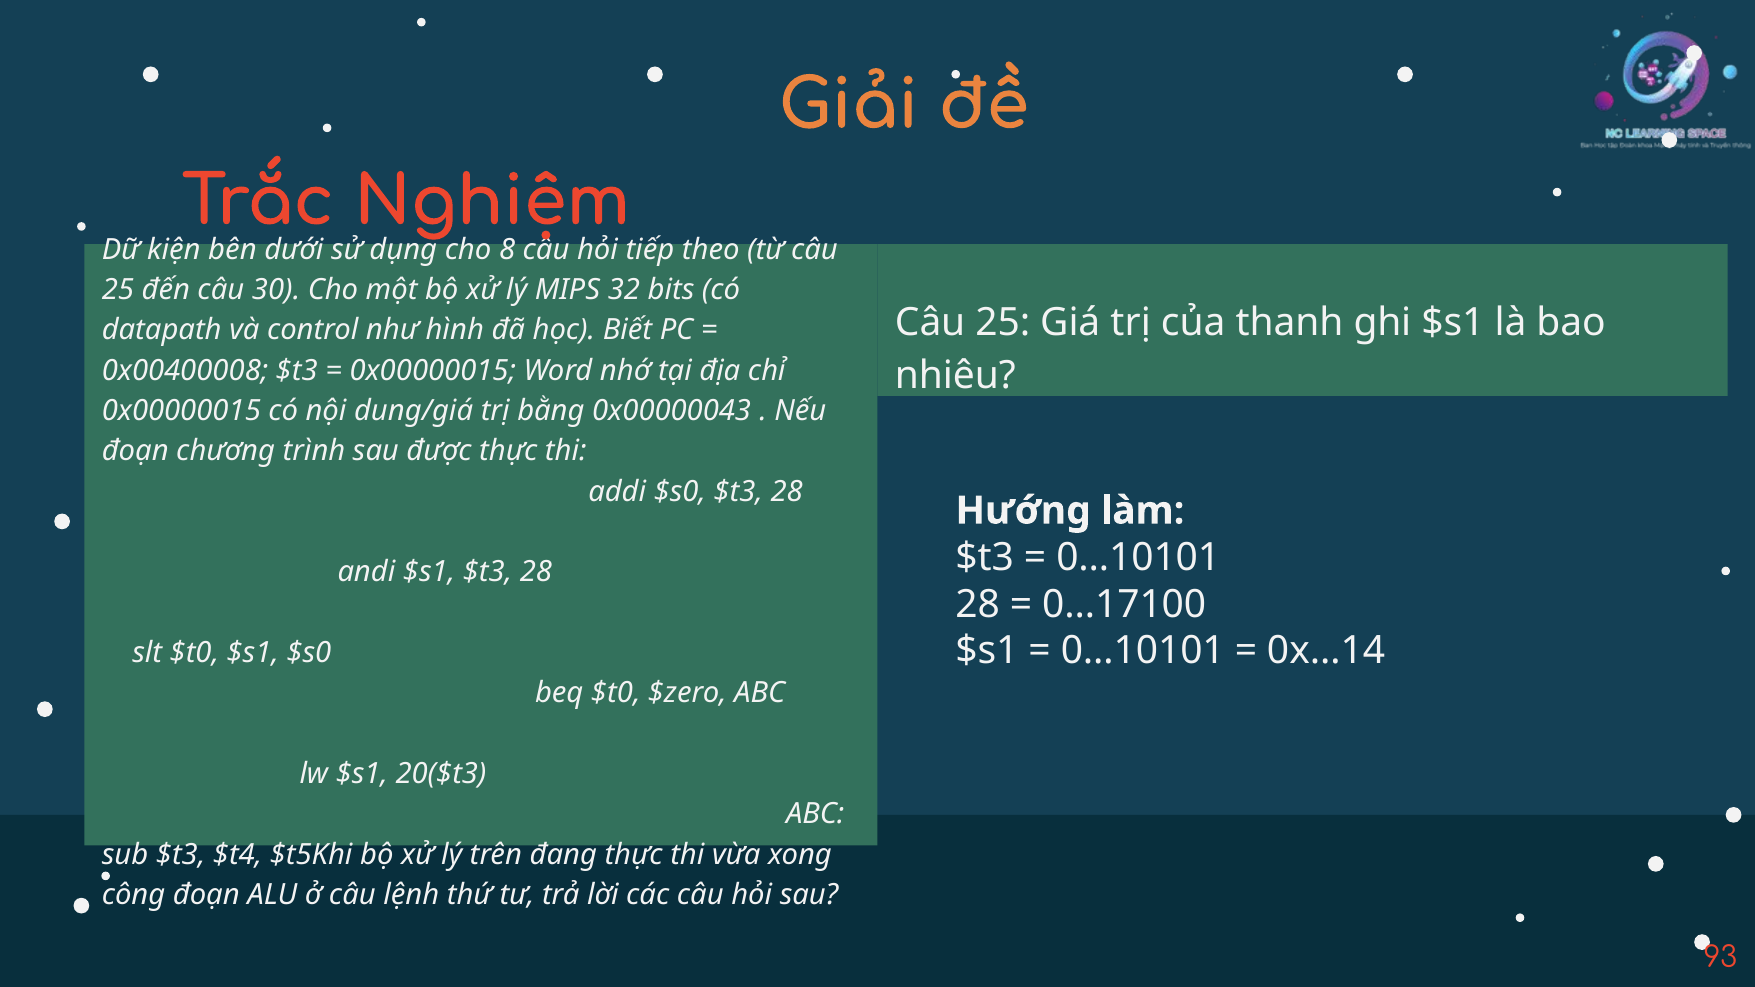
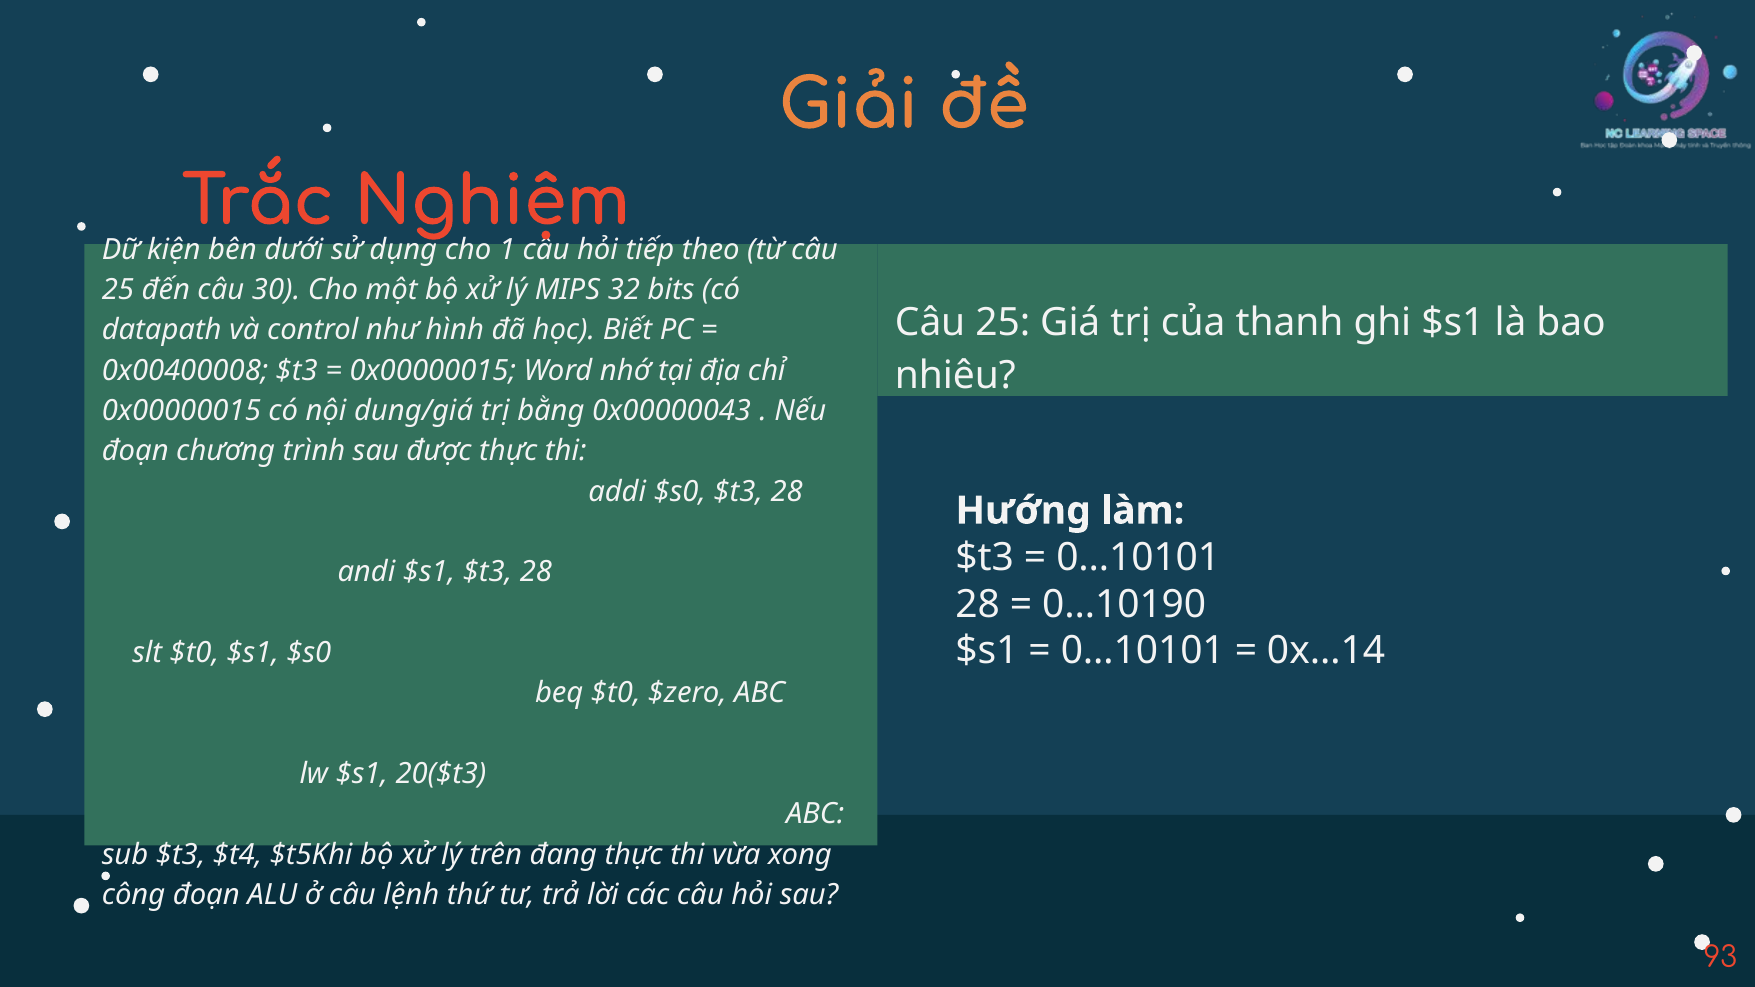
8: 8 -> 1
0…17100: 0…17100 -> 0…10190
